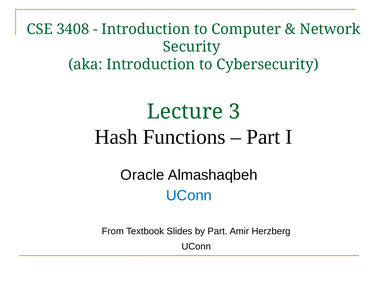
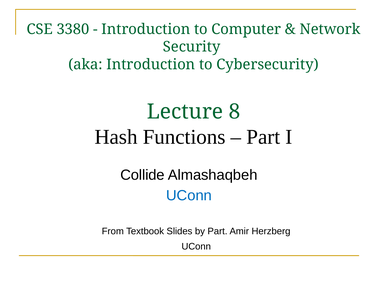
3408: 3408 -> 3380
3: 3 -> 8
Oracle: Oracle -> Collide
